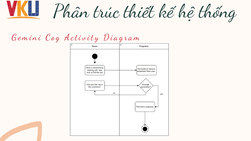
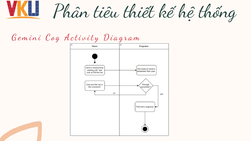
trúc: trúc -> tiêu
